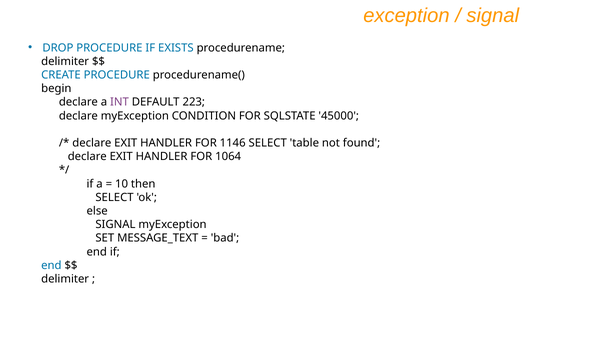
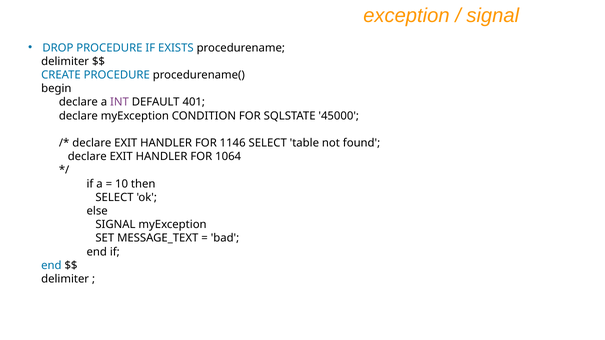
223: 223 -> 401
